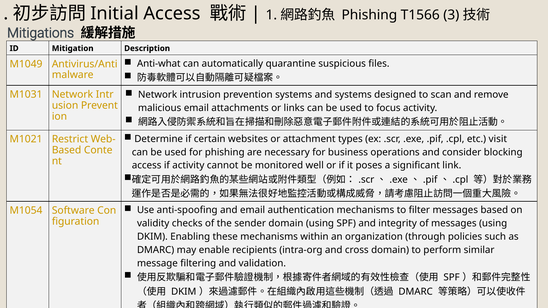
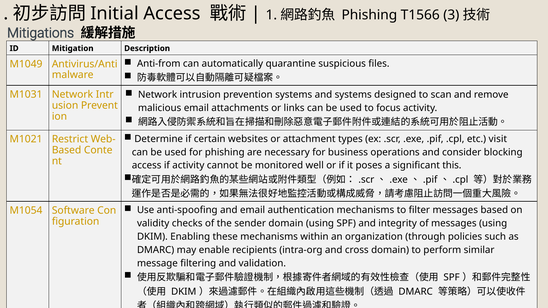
Anti-what: Anti-what -> Anti-from
link: link -> this
